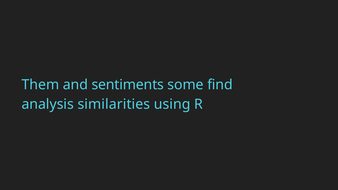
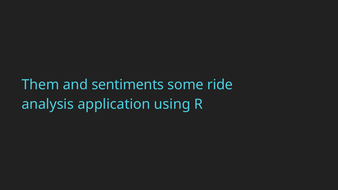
find: find -> ride
similarities: similarities -> application
